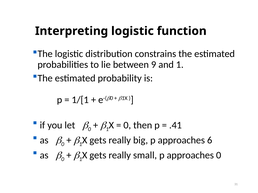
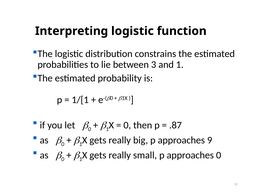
9: 9 -> 3
.41: .41 -> .87
6: 6 -> 9
